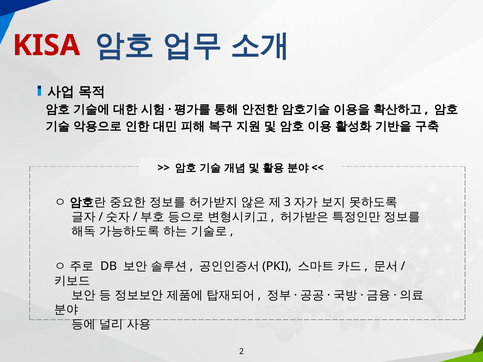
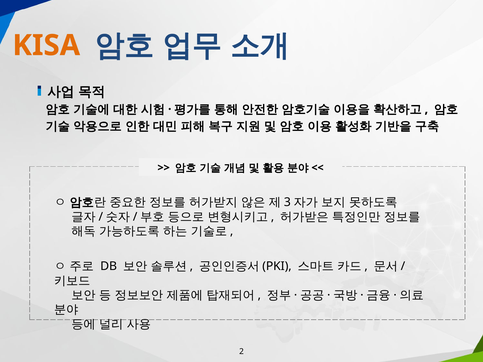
KISA colour: red -> orange
